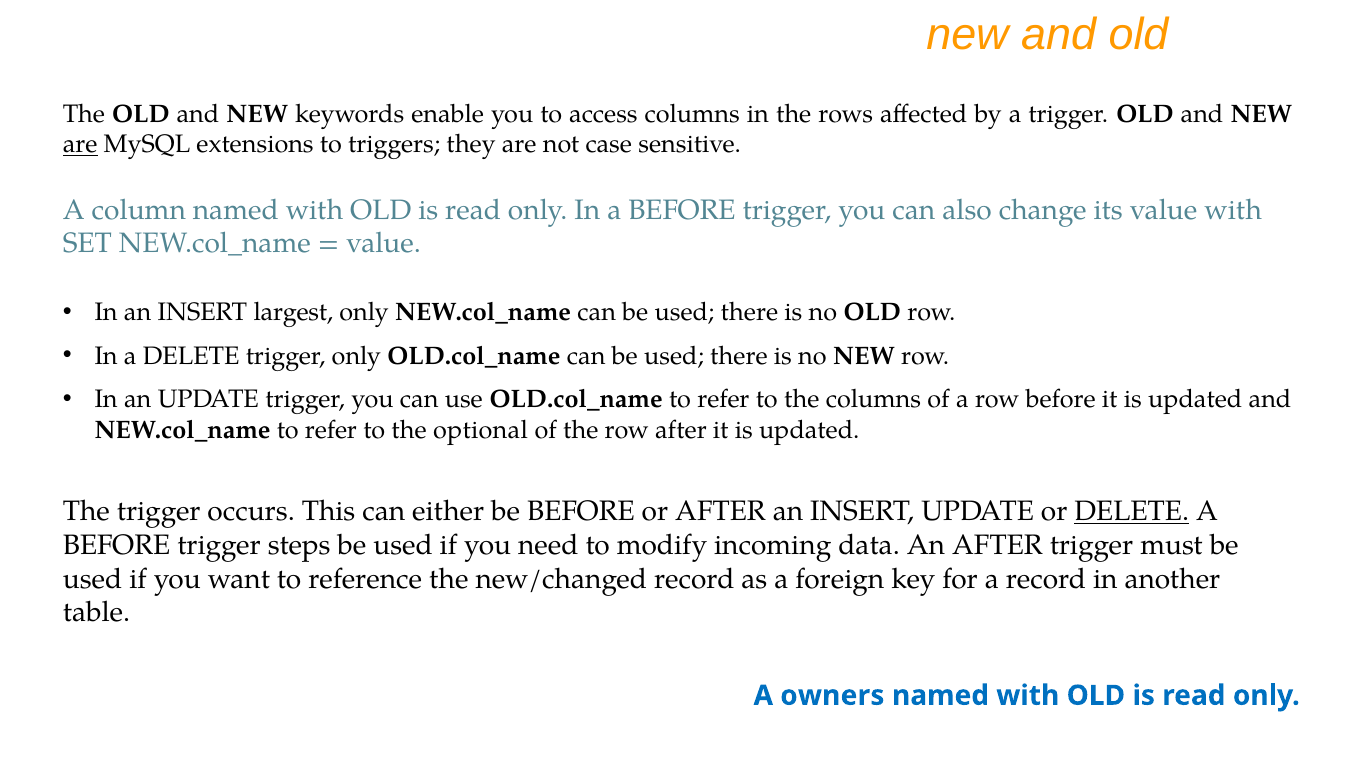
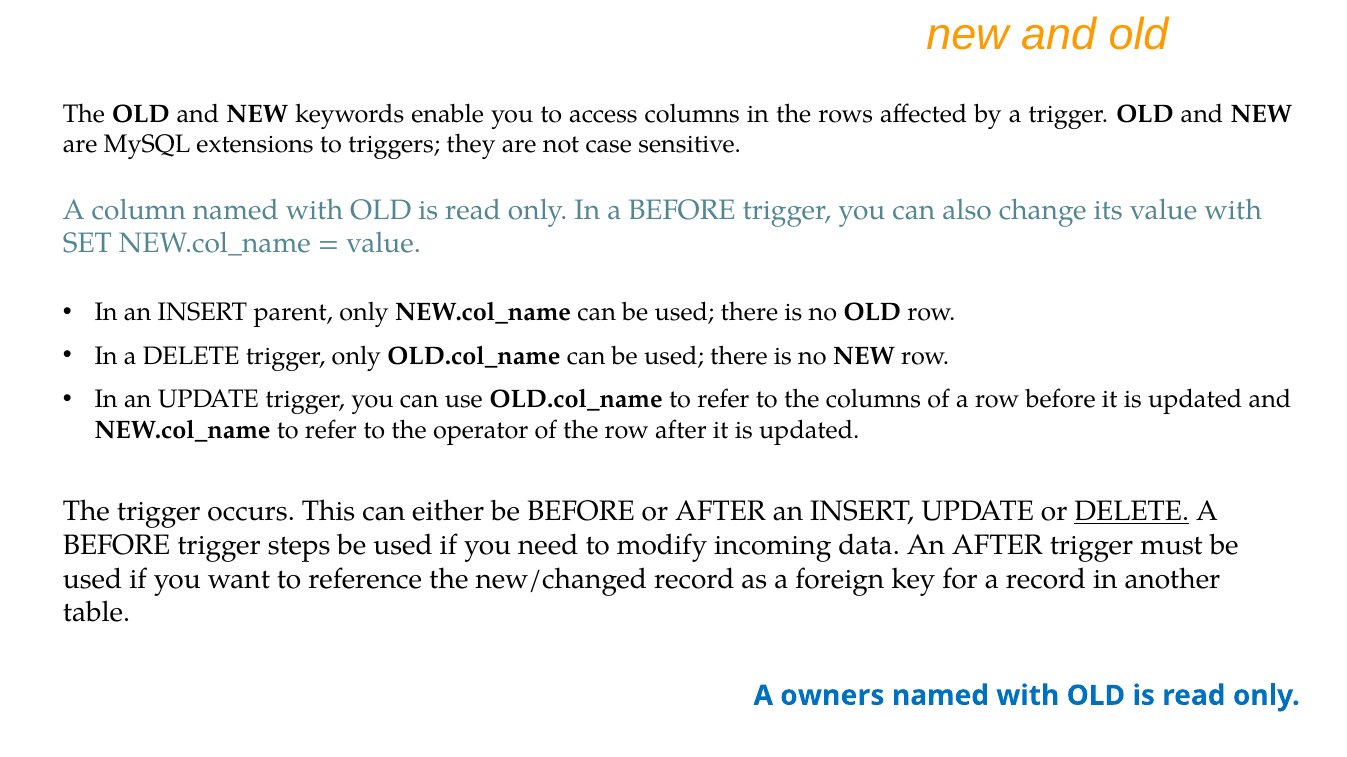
are at (80, 145) underline: present -> none
largest: largest -> parent
optional: optional -> operator
